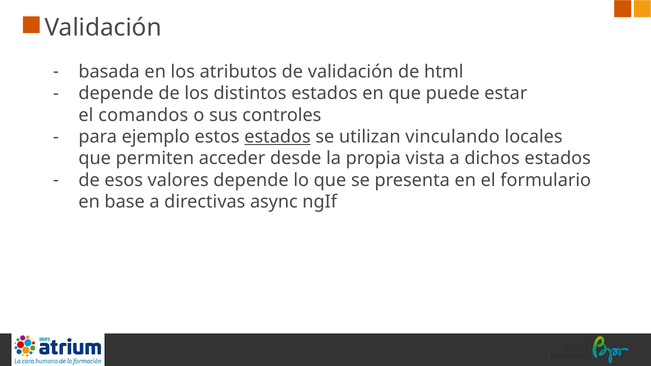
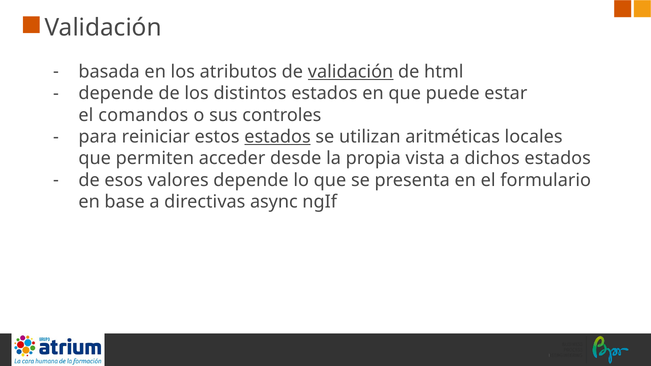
validación at (351, 72) underline: none -> present
ejemplo: ejemplo -> reiniciar
vinculando: vinculando -> aritméticas
